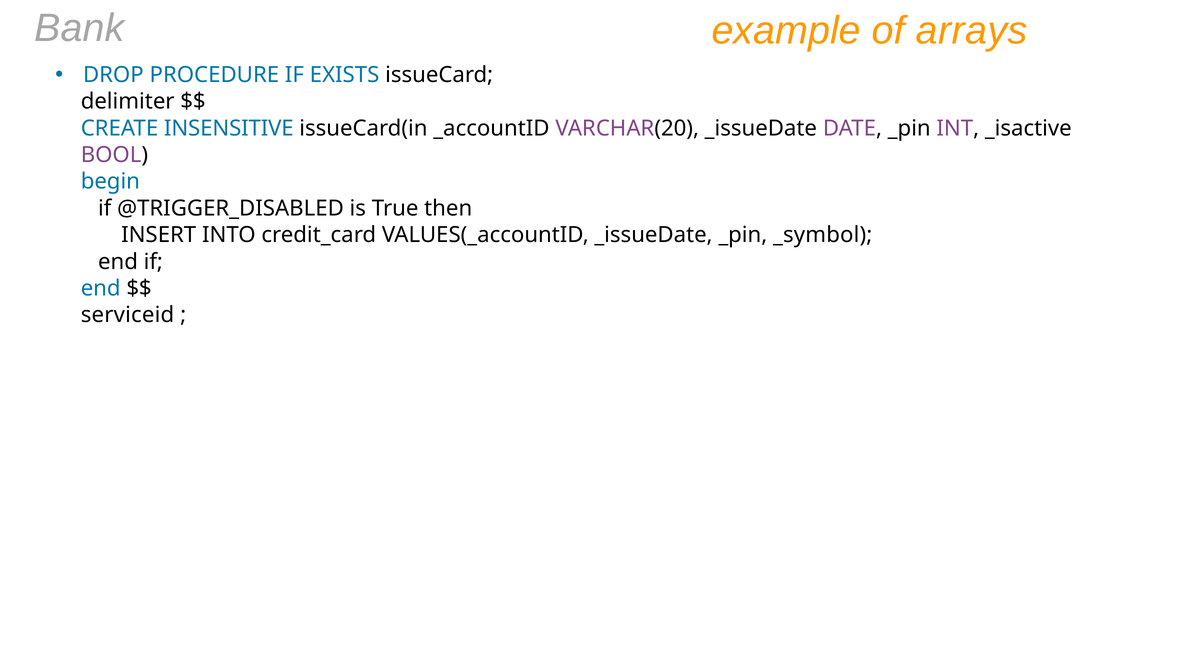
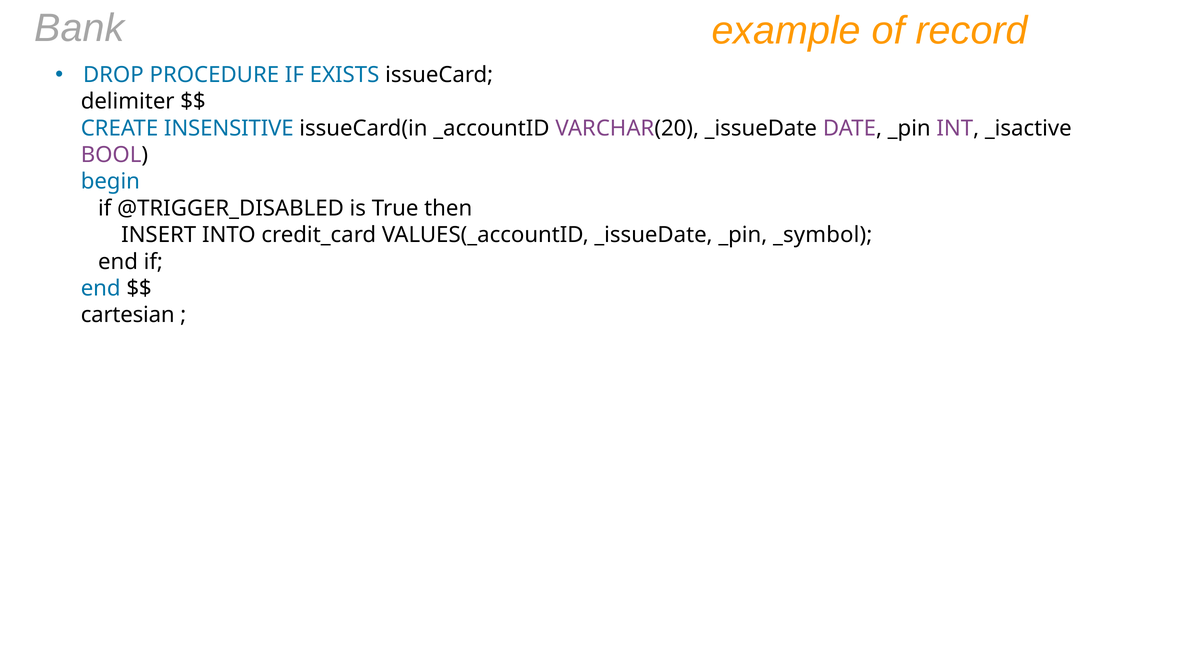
arrays: arrays -> record
serviceid: serviceid -> cartesian
